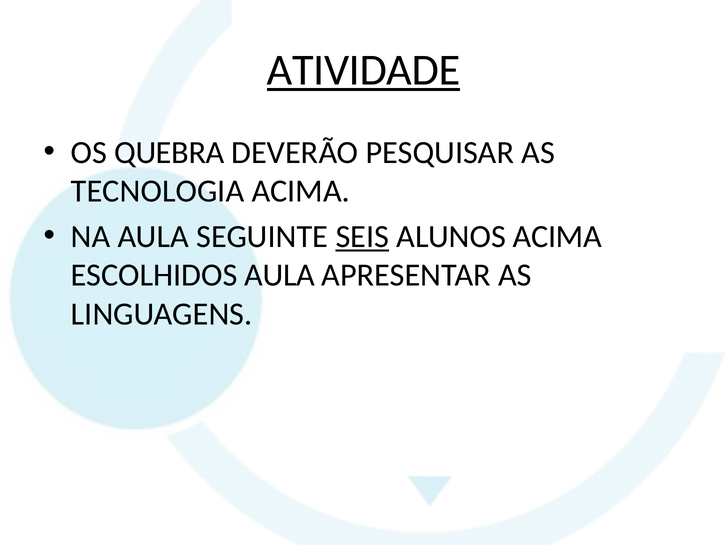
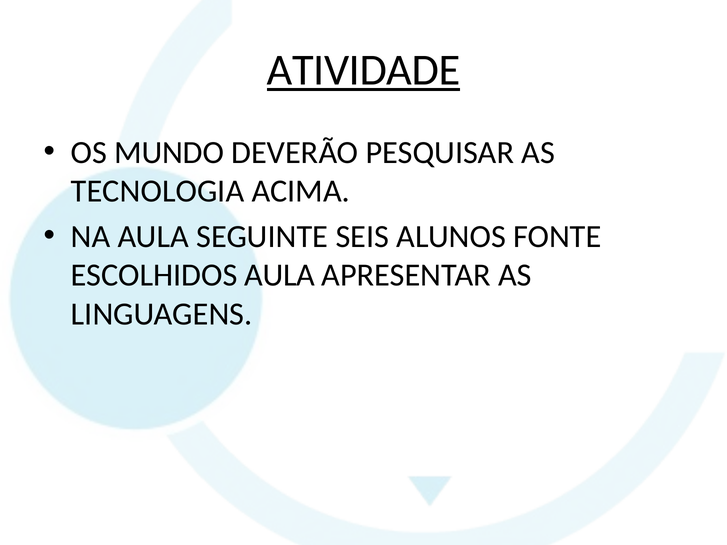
QUEBRA: QUEBRA -> MUNDO
SEIS underline: present -> none
ALUNOS ACIMA: ACIMA -> FONTE
